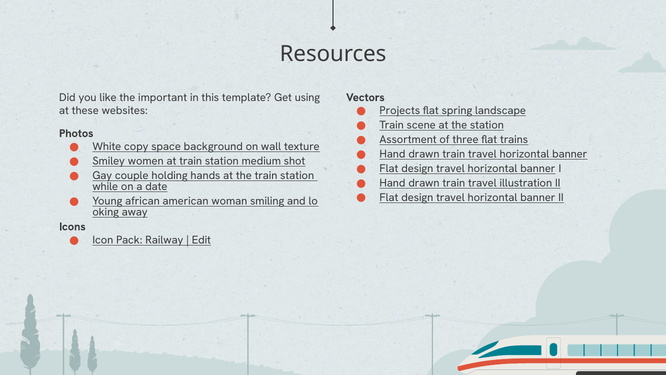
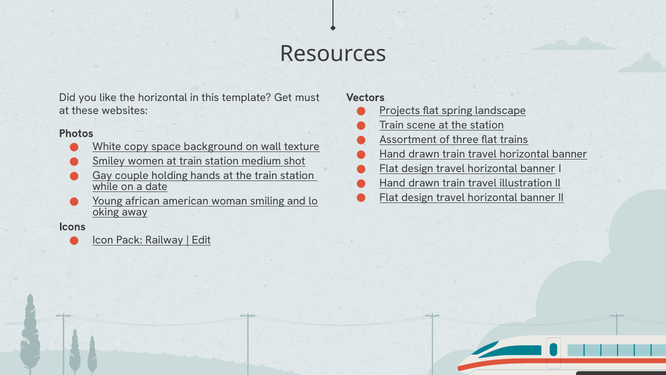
the important: important -> horizontal
using: using -> must
